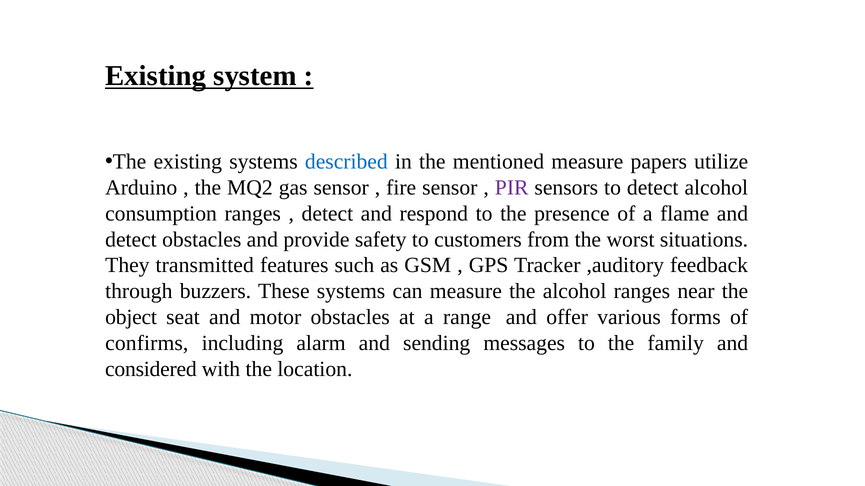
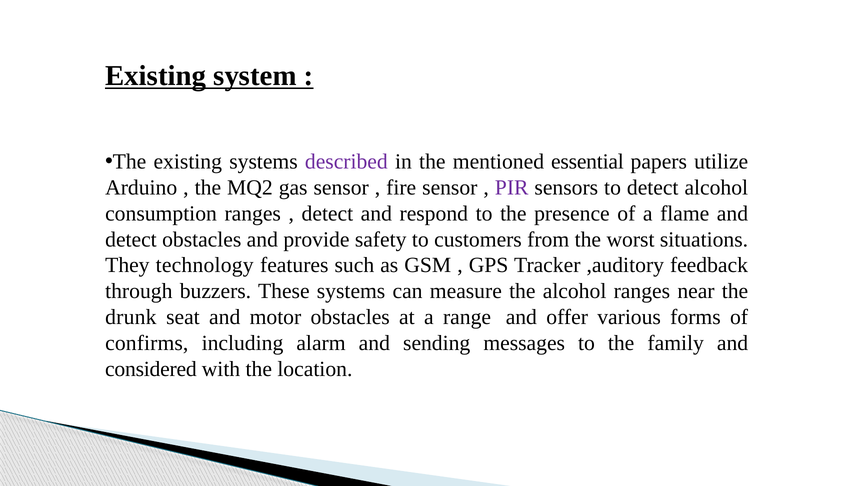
described colour: blue -> purple
mentioned measure: measure -> essential
transmitted: transmitted -> technology
object: object -> drunk
